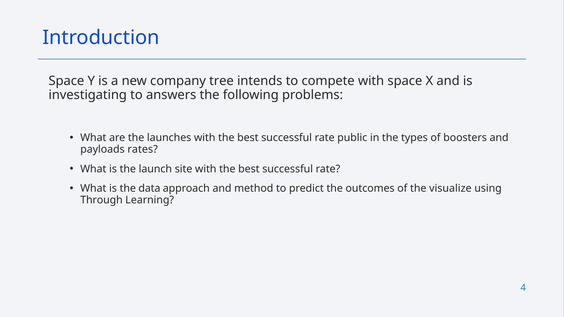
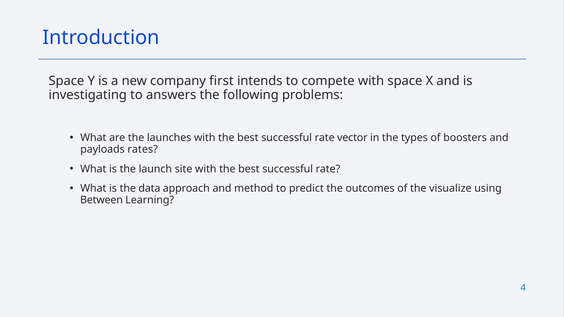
tree: tree -> first
public: public -> vector
Through: Through -> Between
